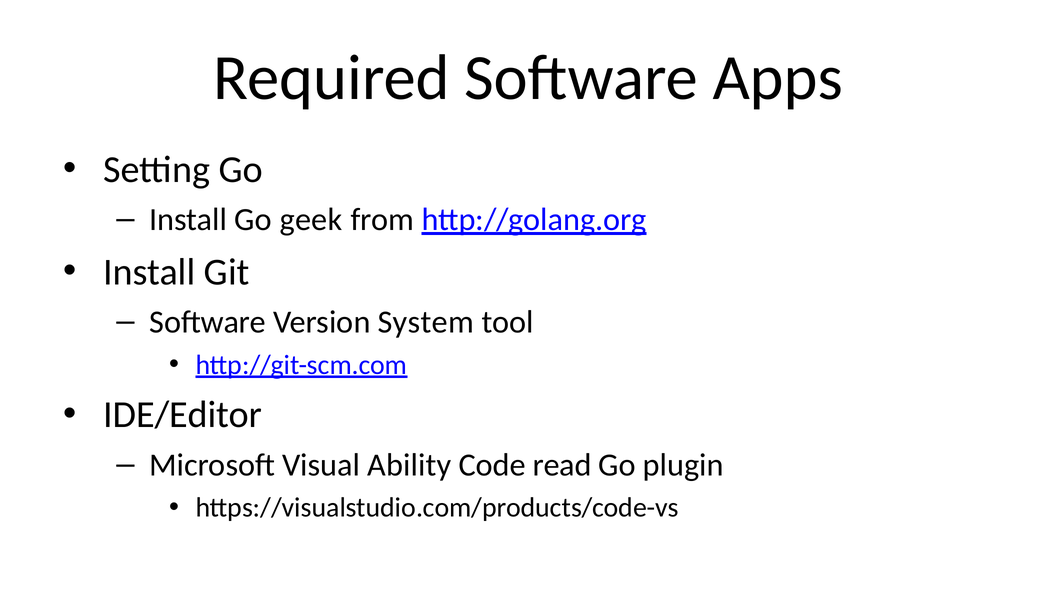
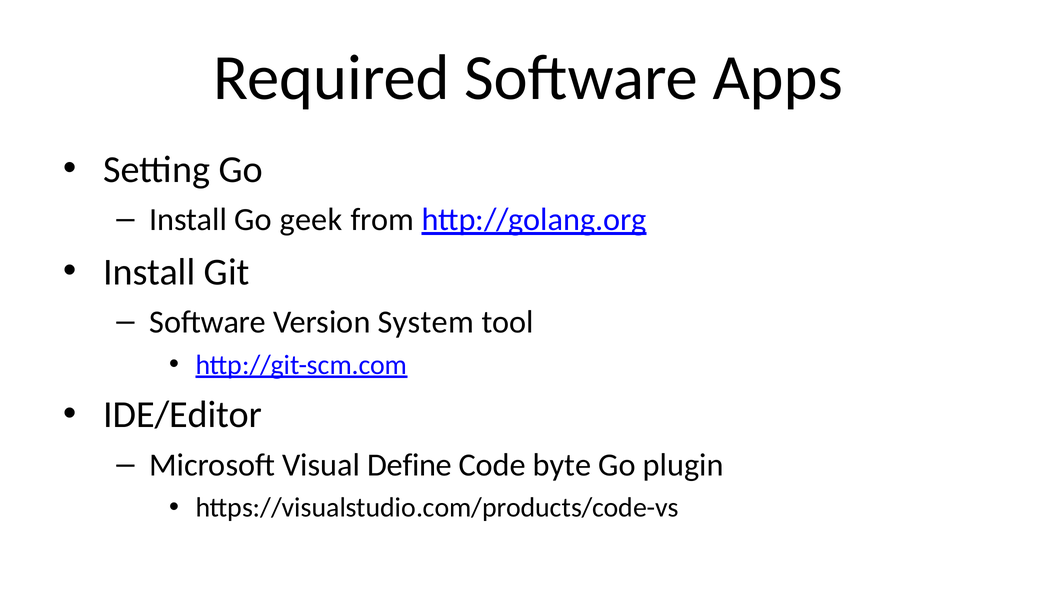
Ability: Ability -> Define
read: read -> byte
